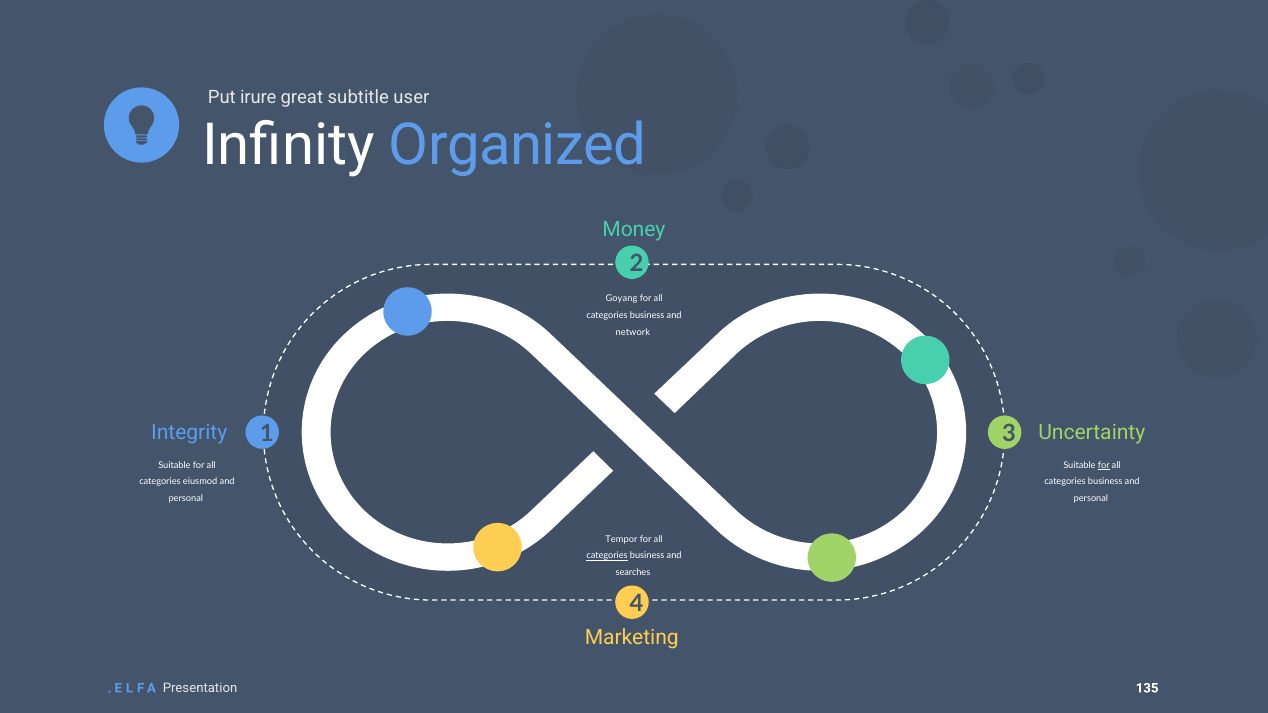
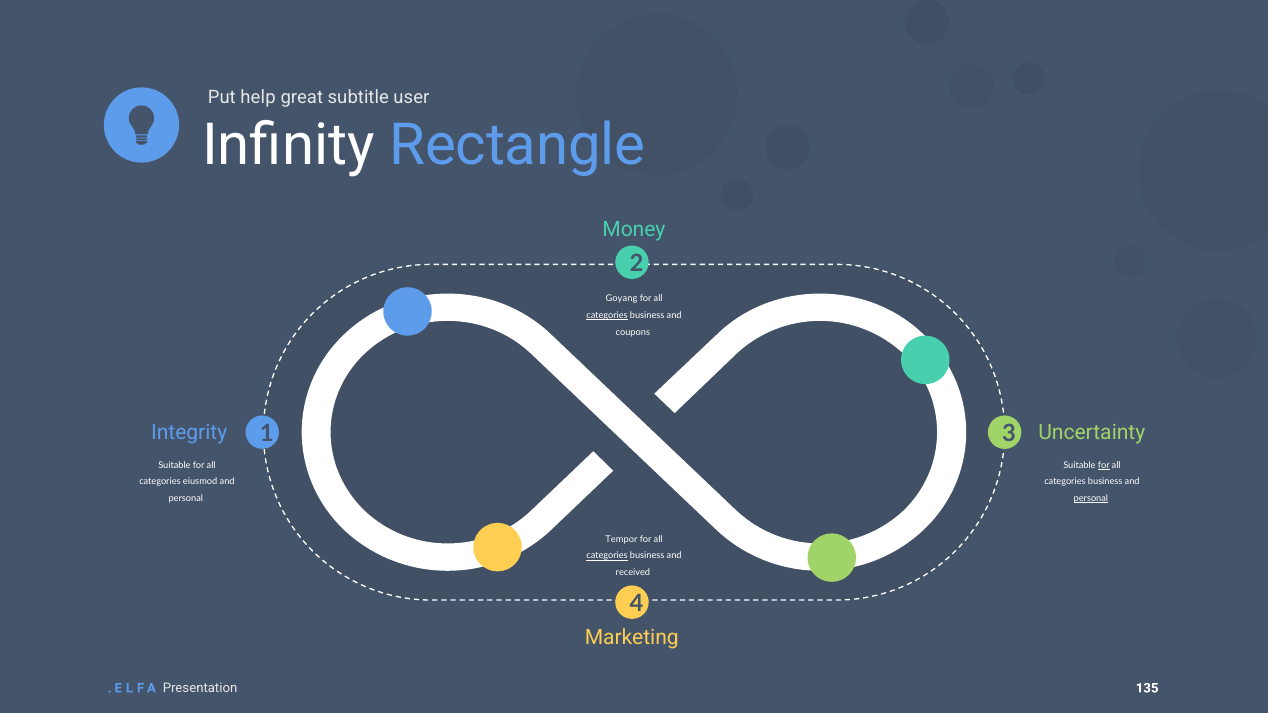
irure: irure -> help
Organized: Organized -> Rectangle
categories at (607, 316) underline: none -> present
network: network -> coupons
personal at (1091, 499) underline: none -> present
searches: searches -> received
